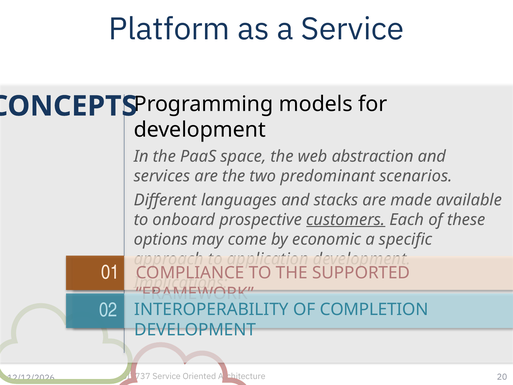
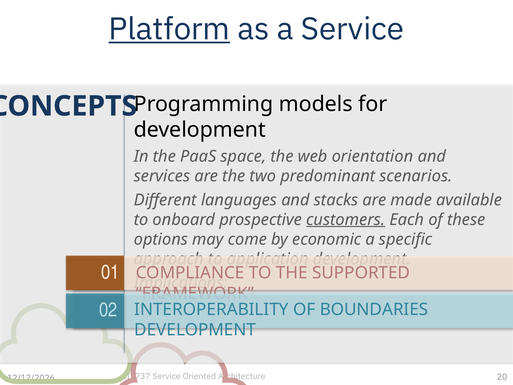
Platform underline: none -> present
abstraction: abstraction -> orientation
COMPLETION: COMPLETION -> BOUNDARIES
